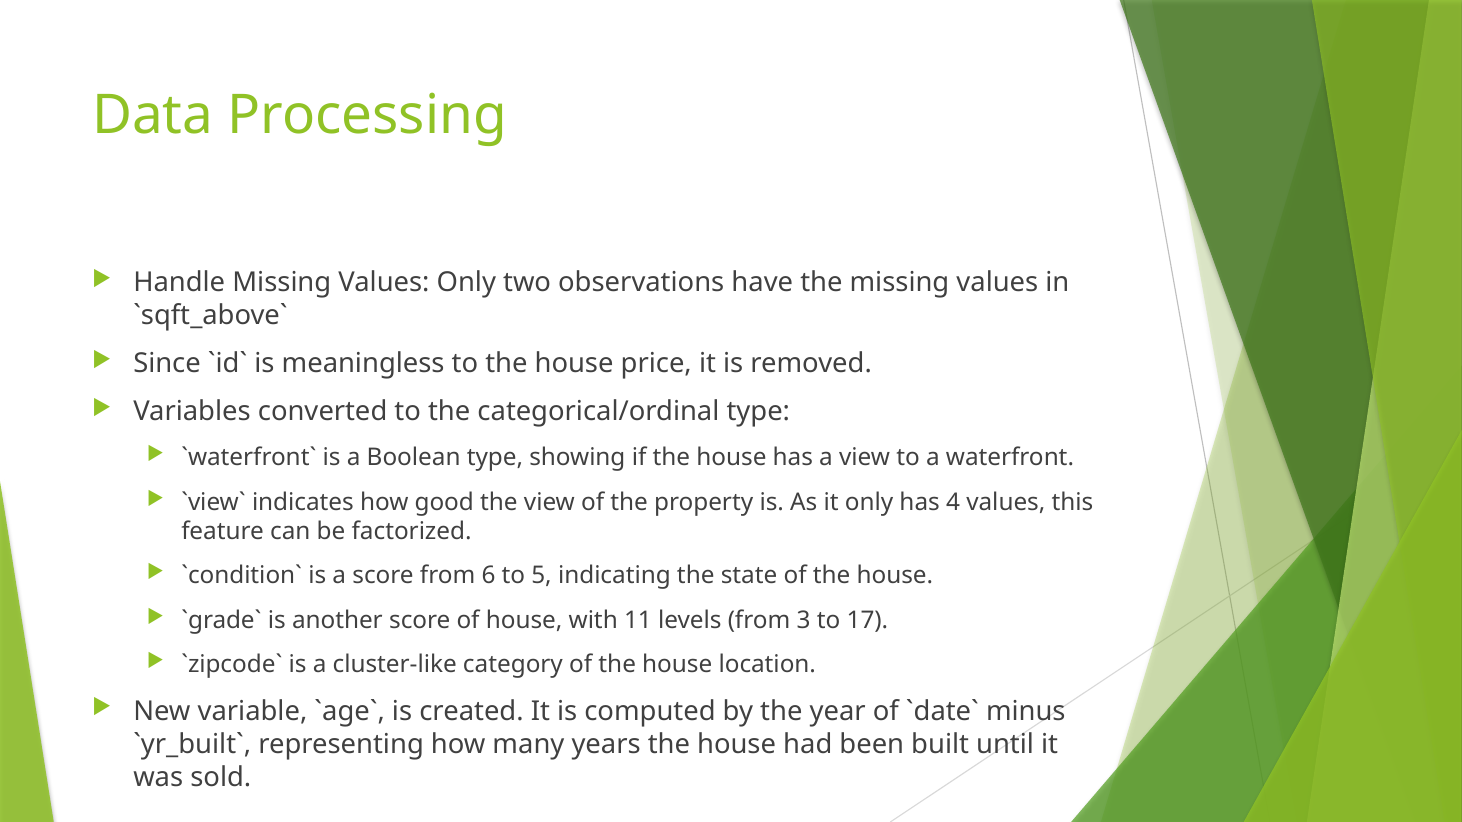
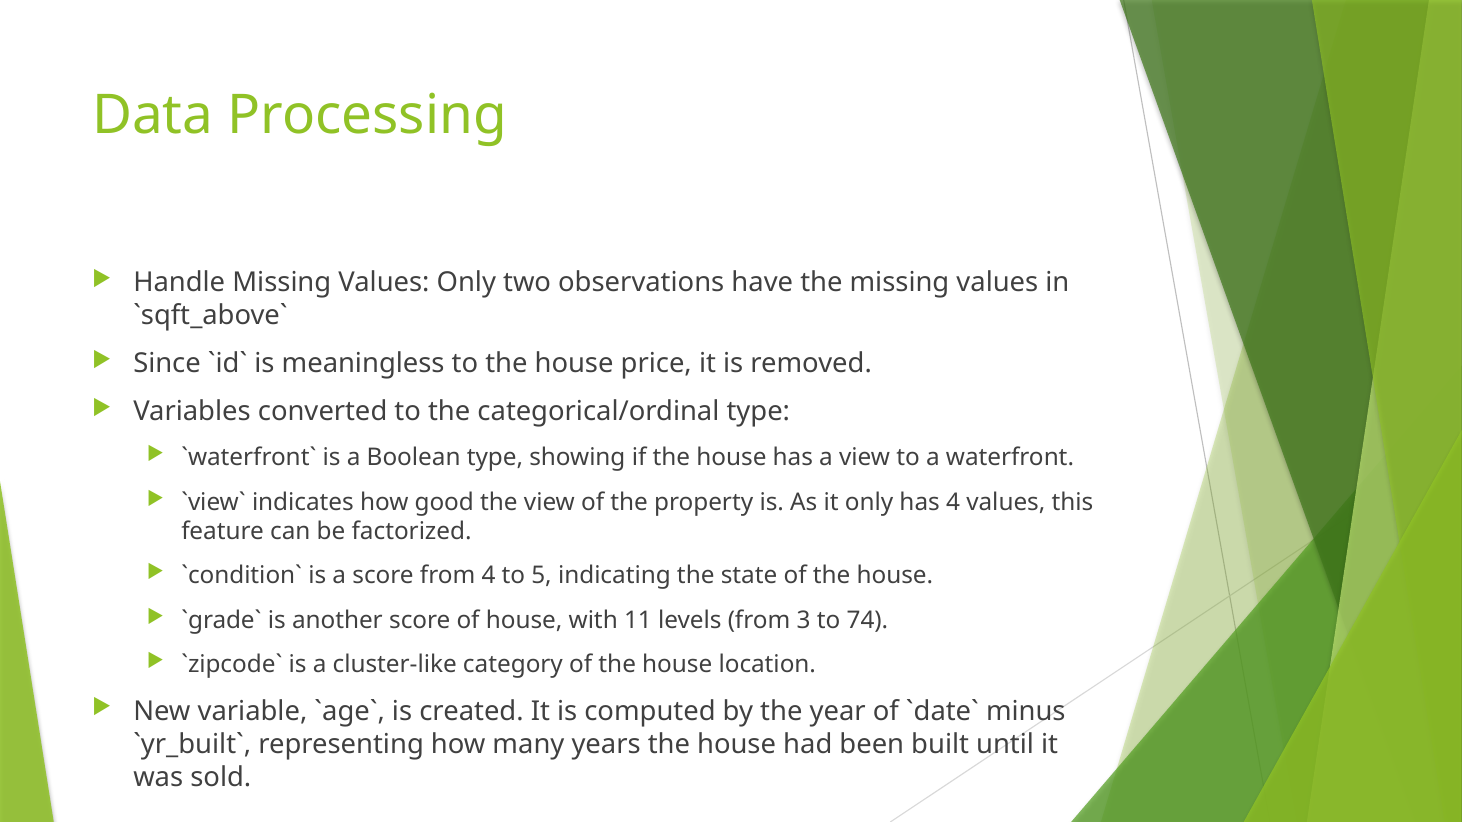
from 6: 6 -> 4
17: 17 -> 74
